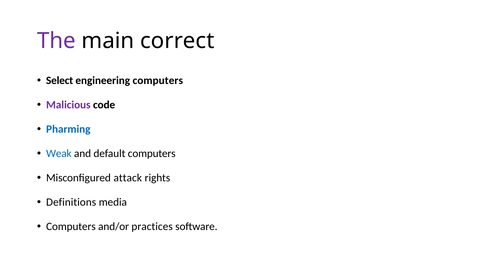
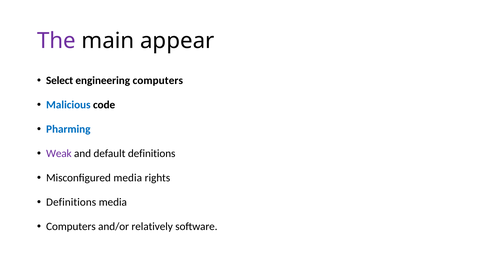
correct: correct -> appear
Malicious colour: purple -> blue
Weak colour: blue -> purple
default computers: computers -> definitions
Misconfigured attack: attack -> media
practices: practices -> relatively
